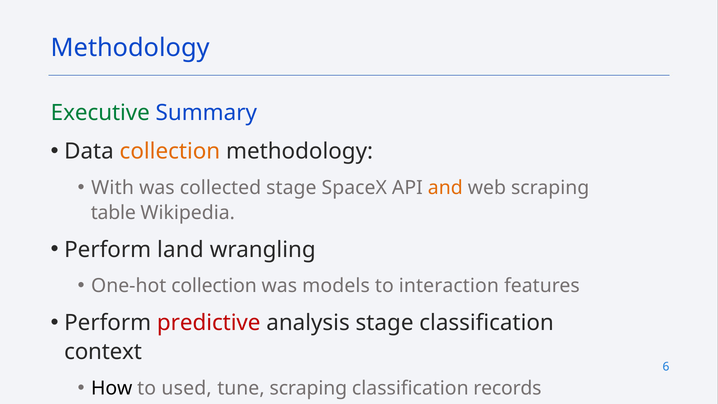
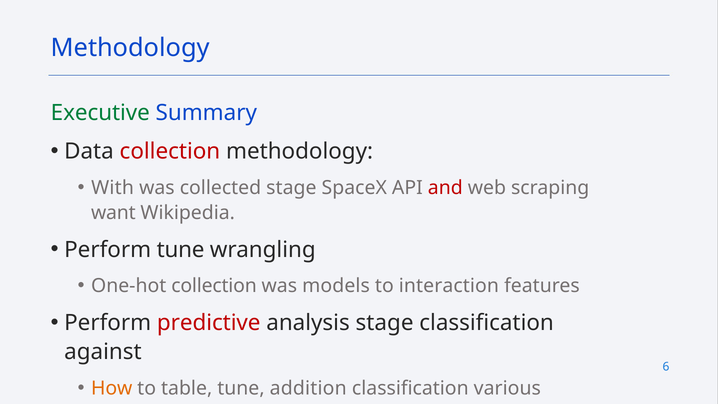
collection at (170, 151) colour: orange -> red
and colour: orange -> red
table: table -> want
Perform land: land -> tune
context: context -> against
How colour: black -> orange
used: used -> table
tune scraping: scraping -> addition
records: records -> various
